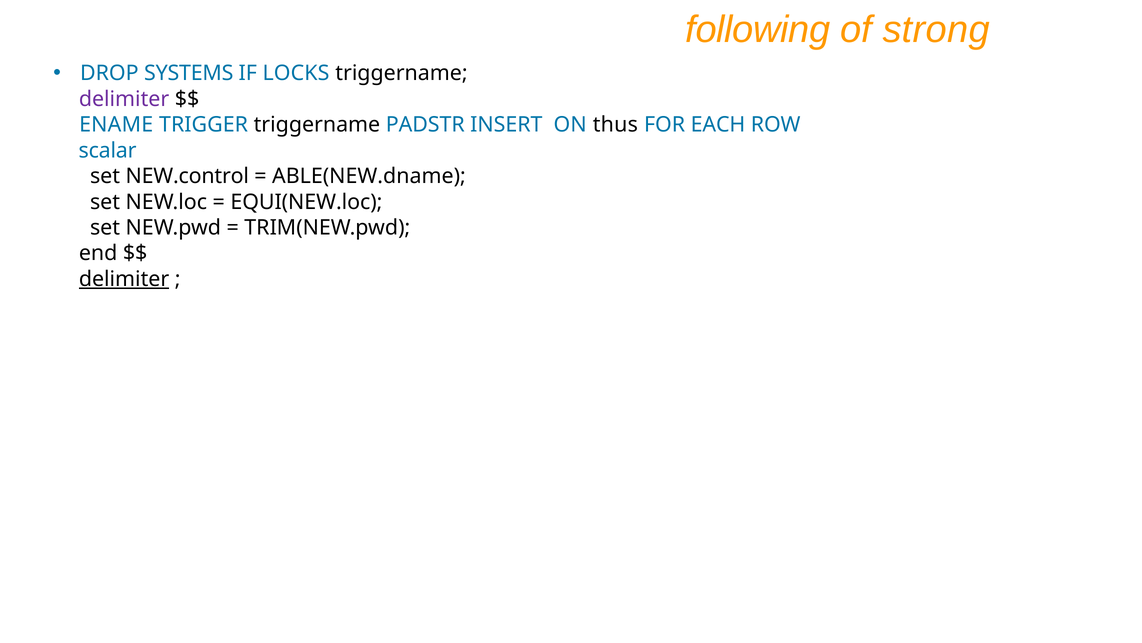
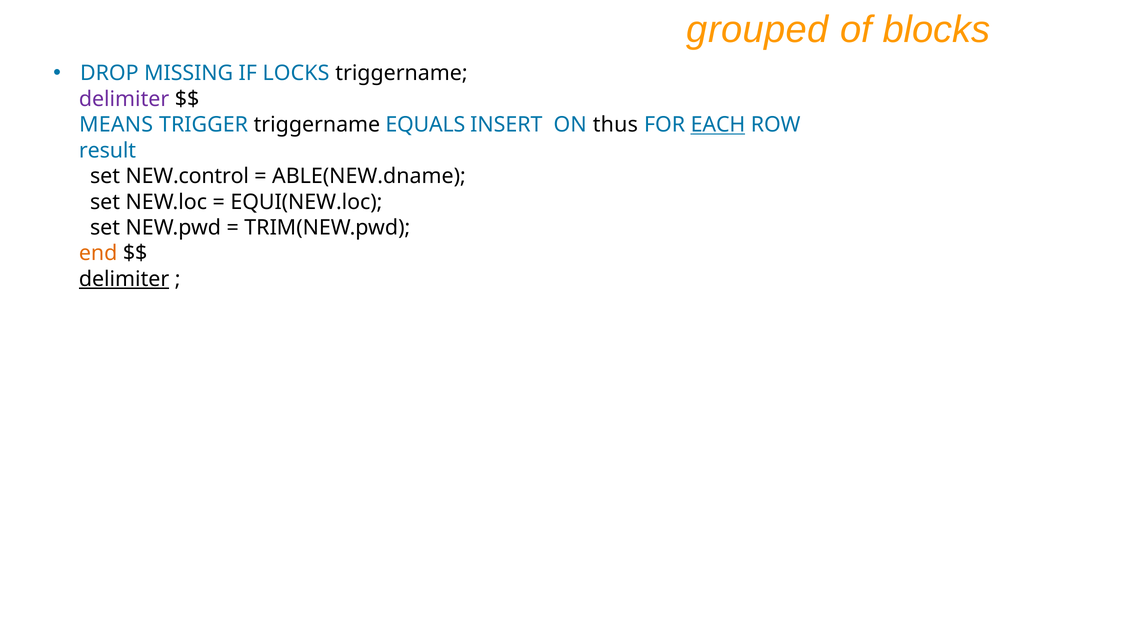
following: following -> grouped
strong: strong -> blocks
SYSTEMS: SYSTEMS -> MISSING
ENAME: ENAME -> MEANS
PADSTR: PADSTR -> EQUALS
EACH underline: none -> present
scalar: scalar -> result
end colour: black -> orange
